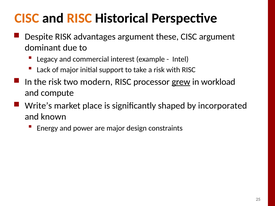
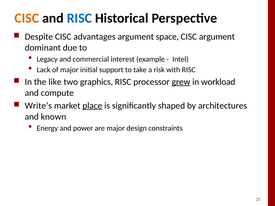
RISC at (79, 18) colour: orange -> blue
Despite RISK: RISK -> CISC
these: these -> space
the risk: risk -> like
modern: modern -> graphics
place underline: none -> present
incorporated: incorporated -> architectures
